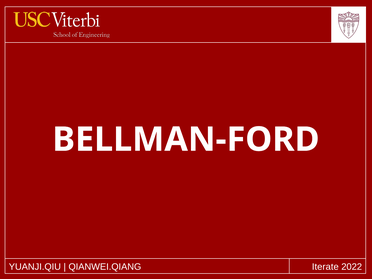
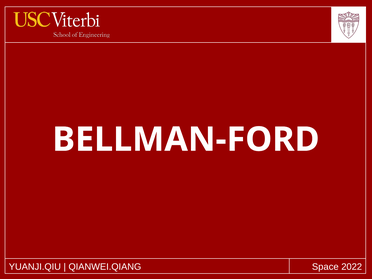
Iterate: Iterate -> Space
